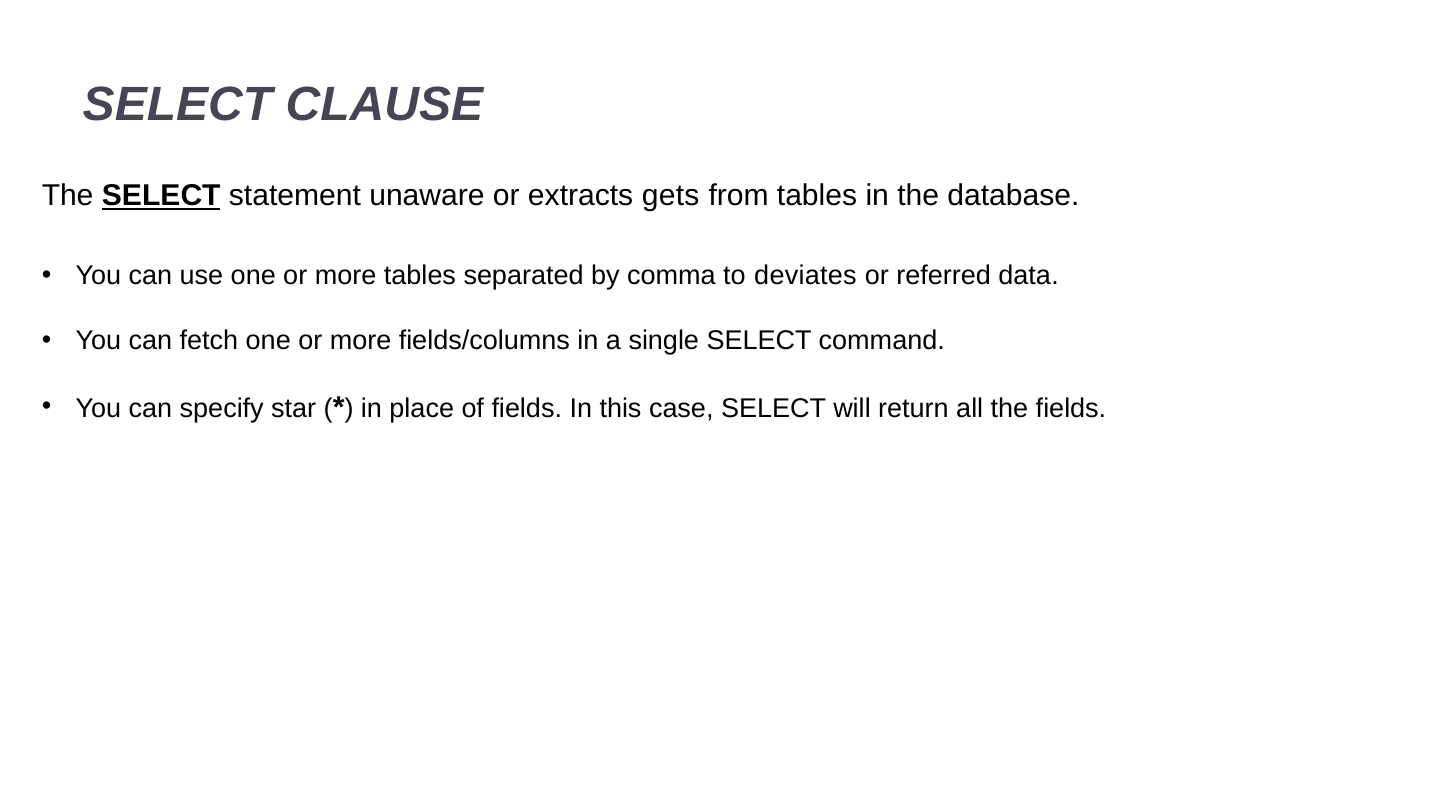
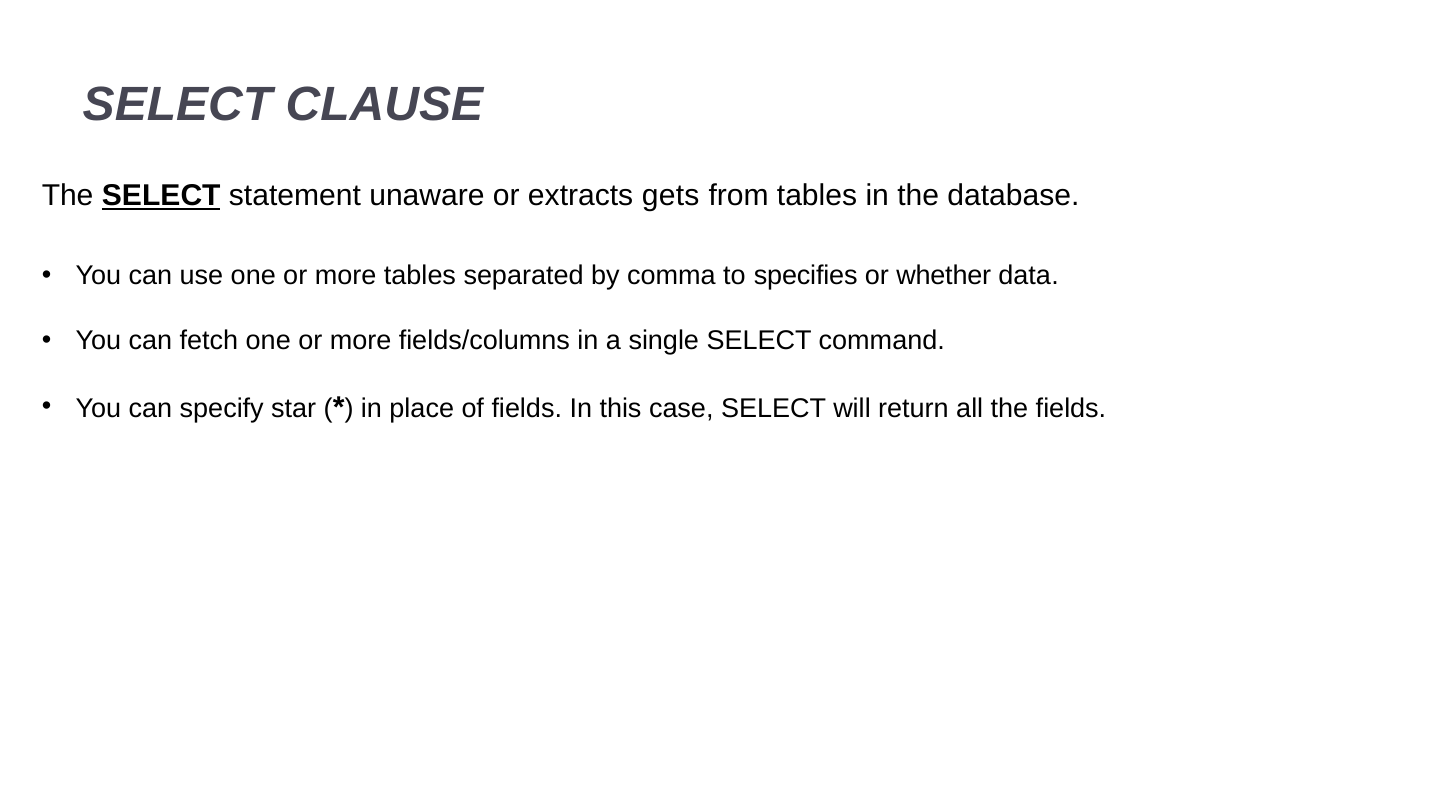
deviates: deviates -> specifies
referred: referred -> whether
